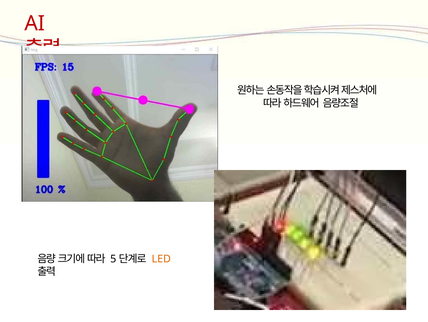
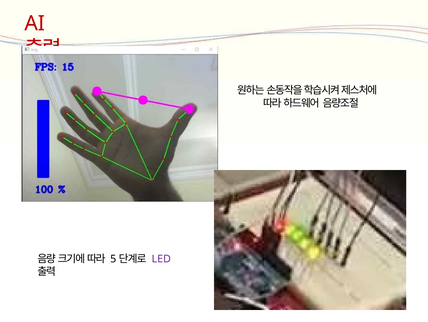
LED colour: orange -> purple
